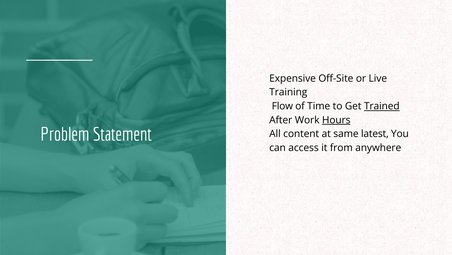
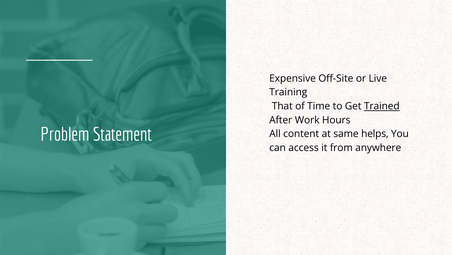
Flow: Flow -> That
Hours underline: present -> none
latest: latest -> helps
